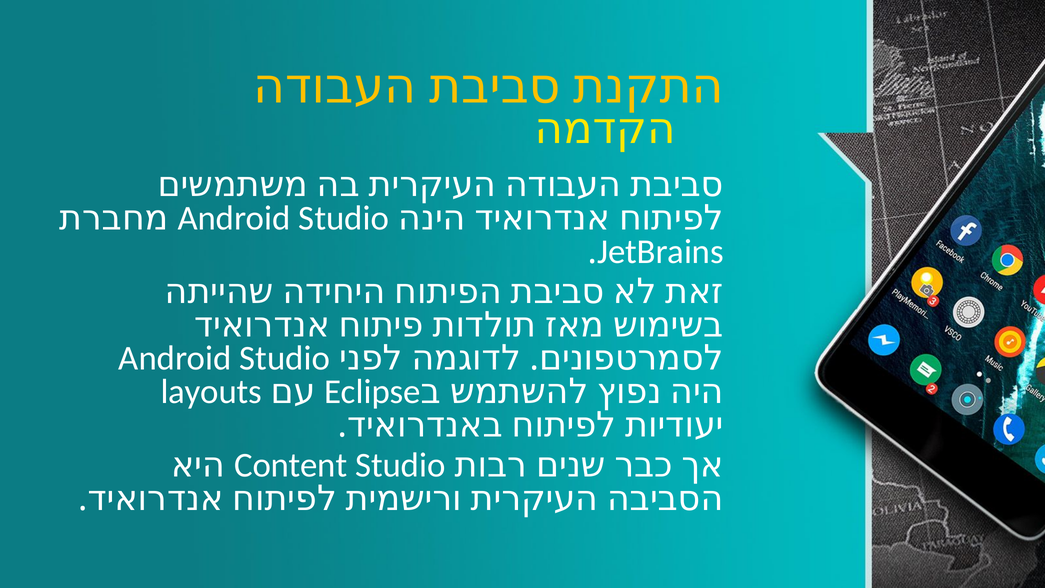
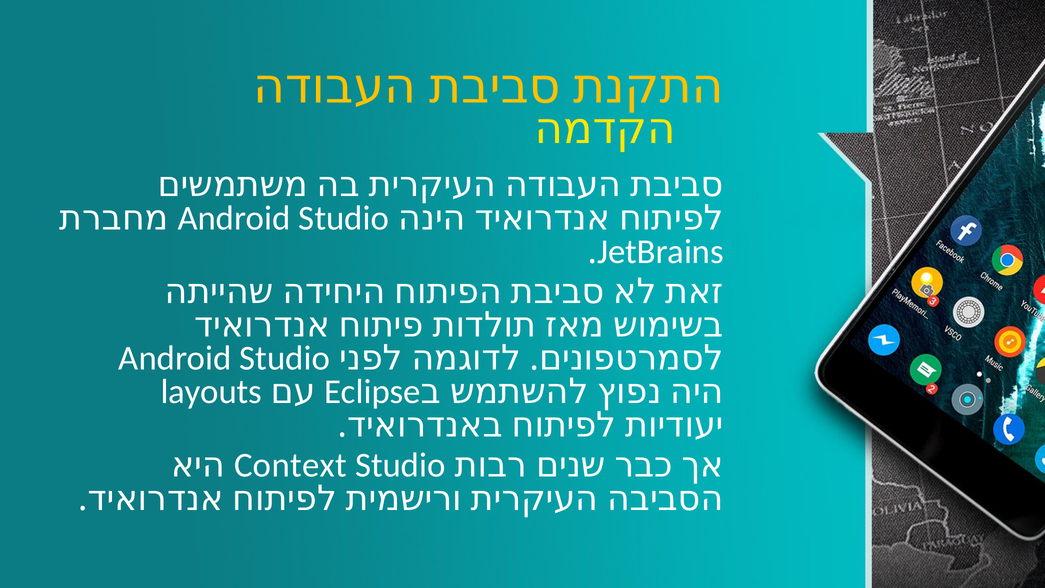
Content: Content -> Context
